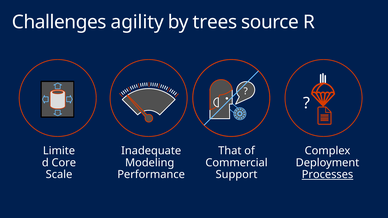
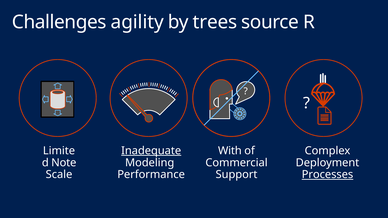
Inadequate underline: none -> present
That: That -> With
Core: Core -> Note
